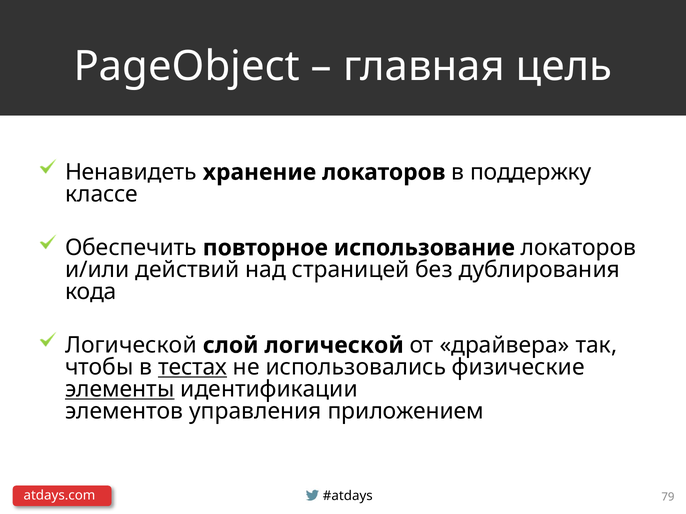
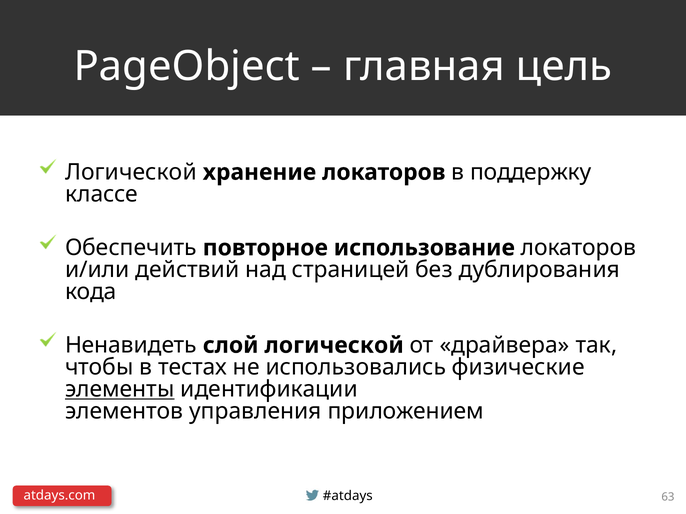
Ненавидеть at (131, 172): Ненавидеть -> Логической
Логической at (131, 346): Логической -> Ненавидеть
тестах underline: present -> none
79: 79 -> 63
